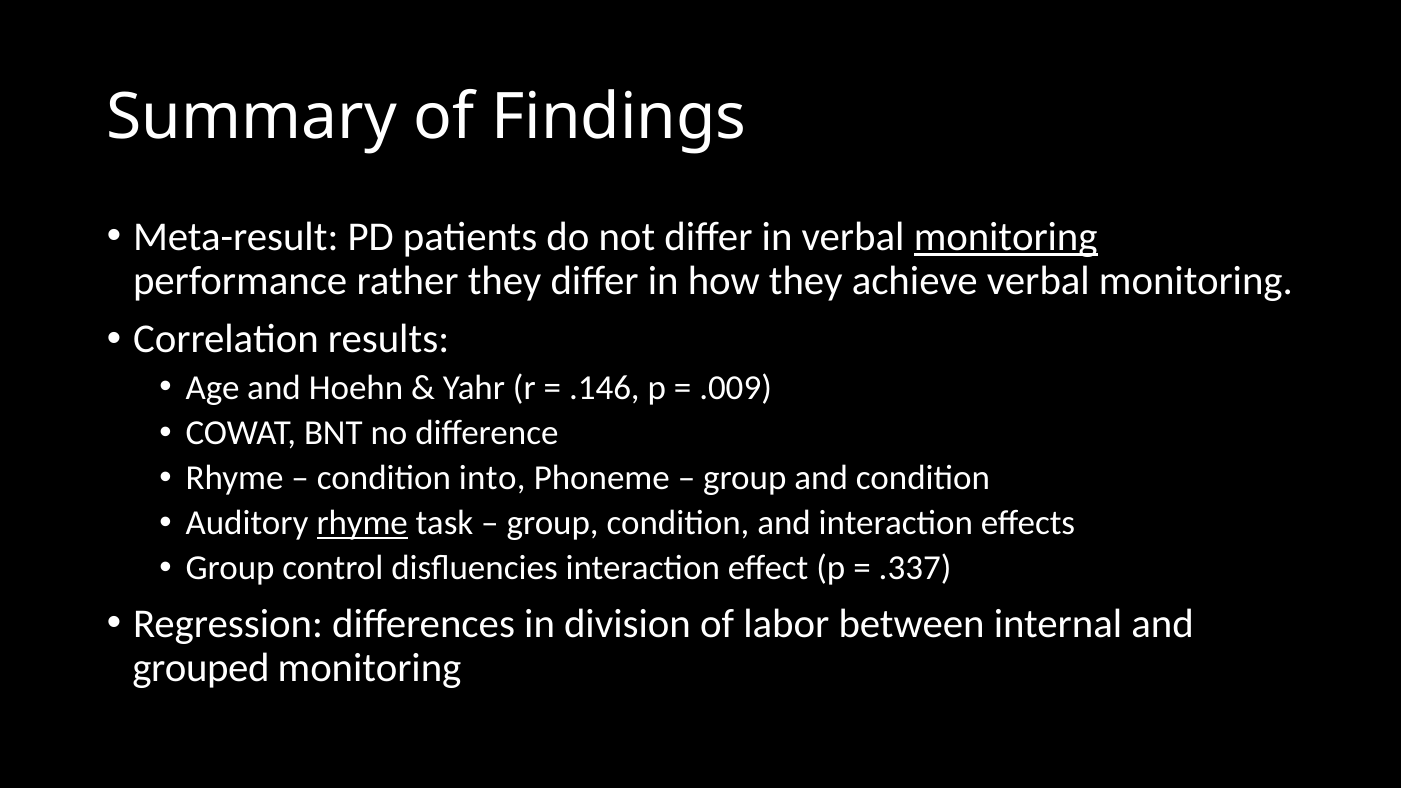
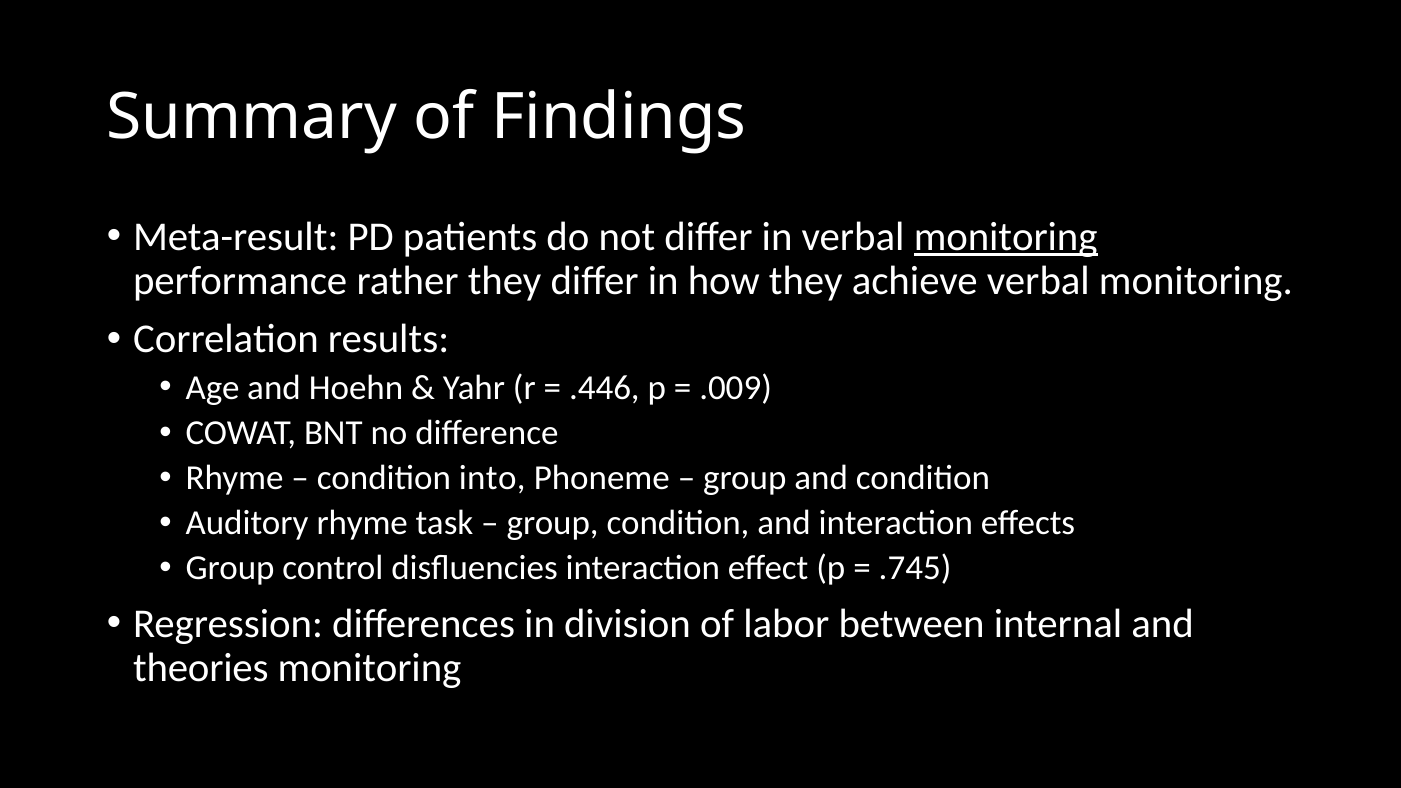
.146: .146 -> .446
rhyme at (362, 523) underline: present -> none
.337: .337 -> .745
grouped: grouped -> theories
